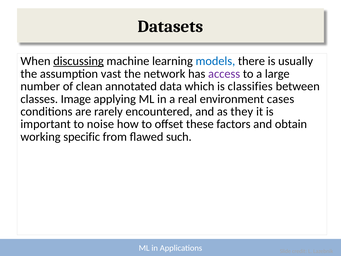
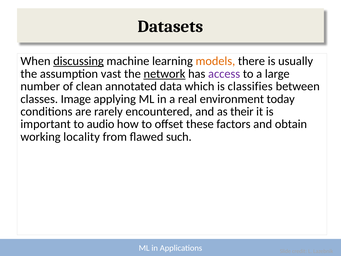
models colour: blue -> orange
network underline: none -> present
cases: cases -> today
they: they -> their
noise: noise -> audio
specific: specific -> locality
